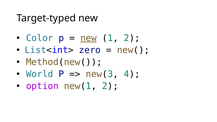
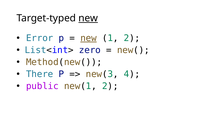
new at (88, 18) underline: none -> present
Color: Color -> Error
World: World -> There
option: option -> public
